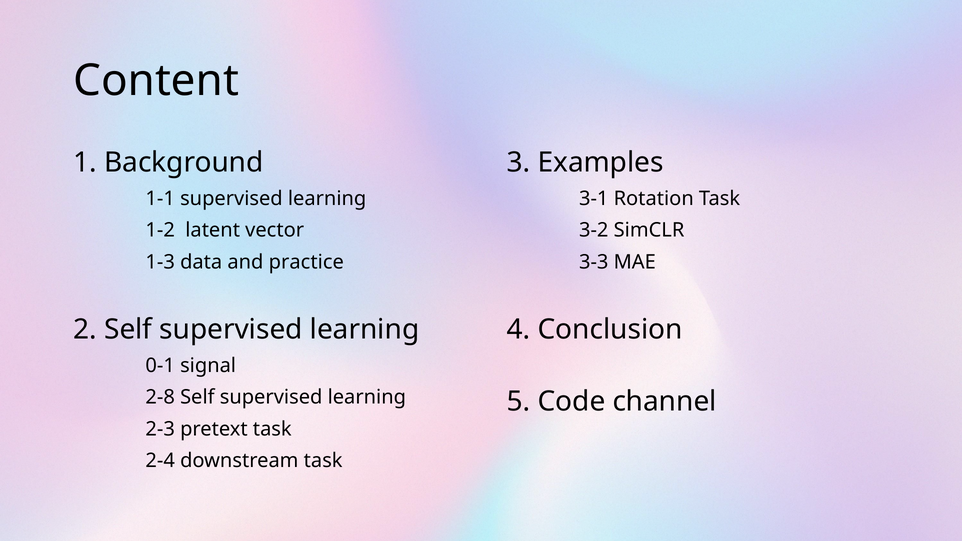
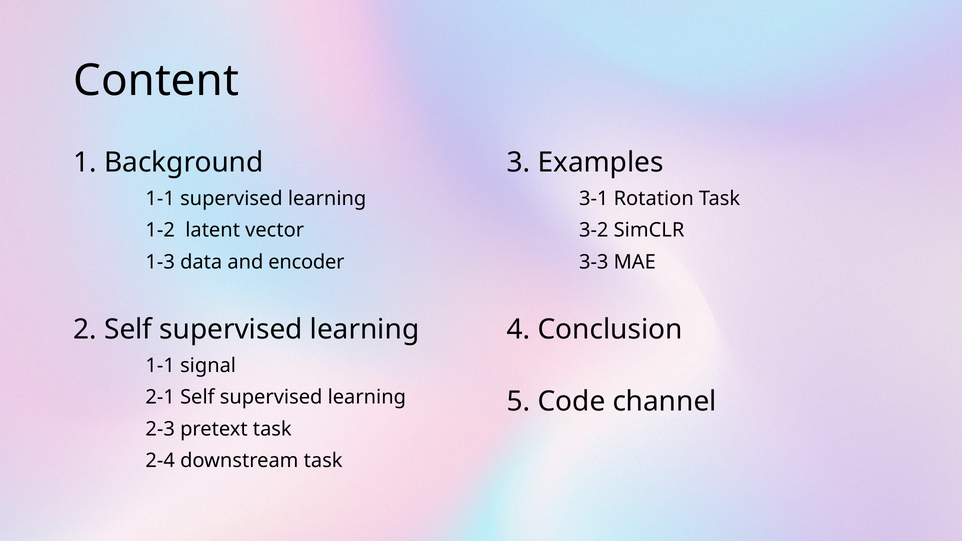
practice: practice -> encoder
0-1 at (160, 366): 0-1 -> 1-1
2-8: 2-8 -> 2-1
